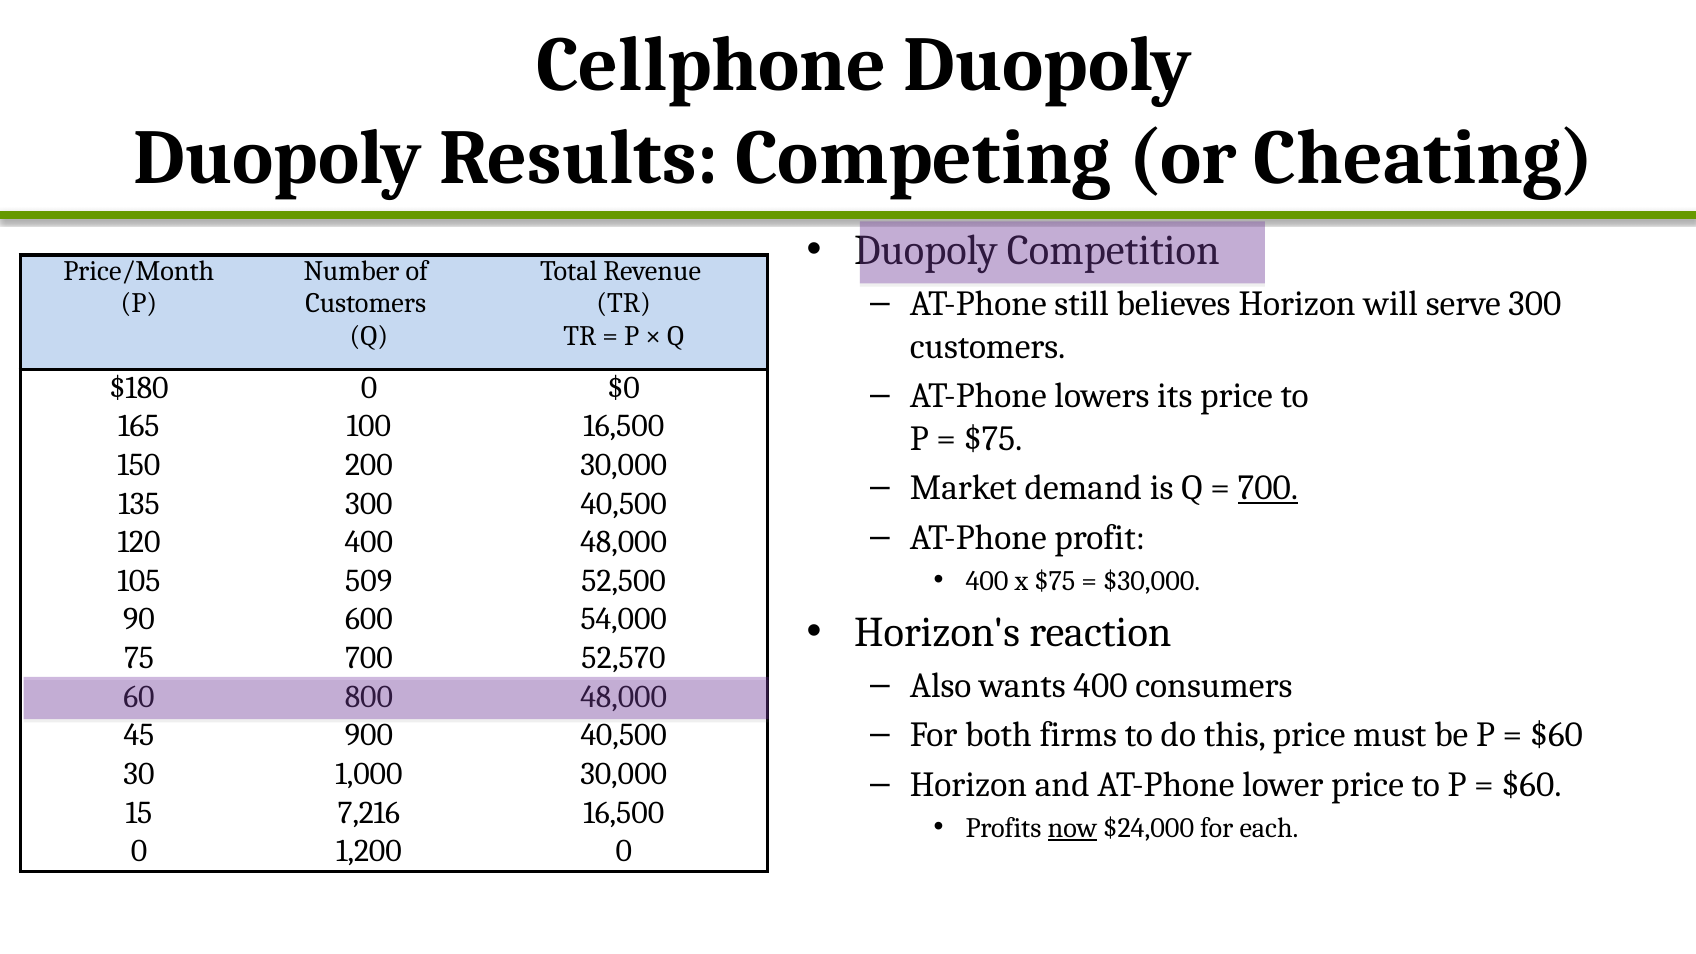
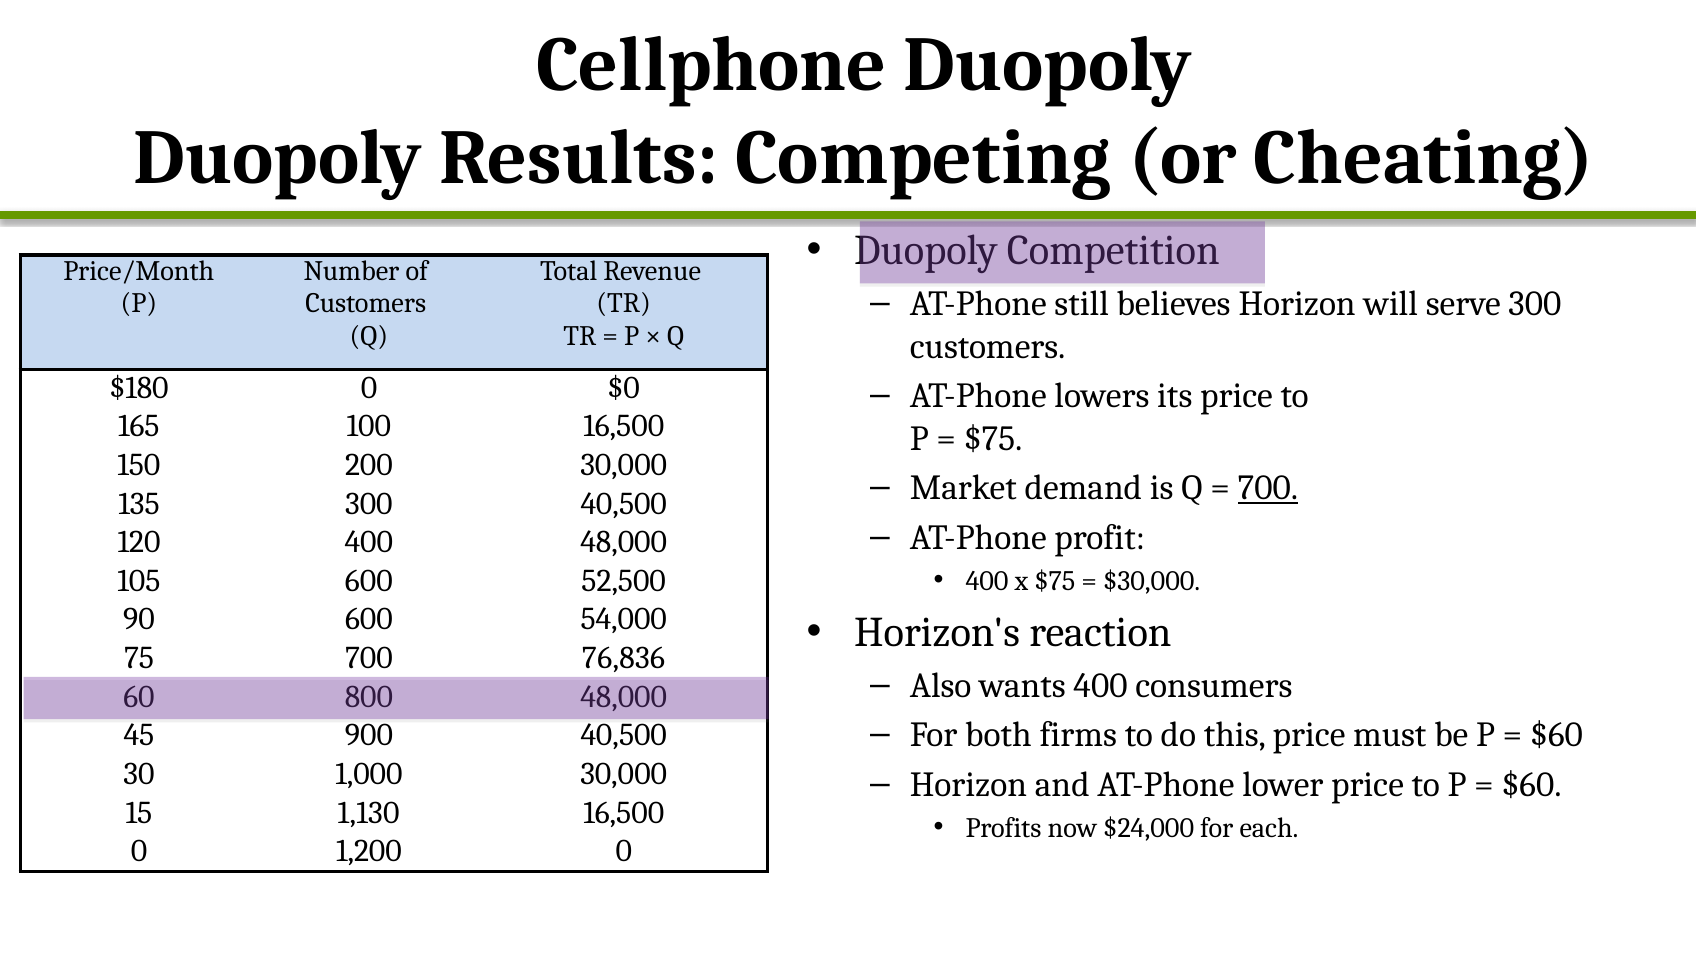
105 509: 509 -> 600
52,570: 52,570 -> 76,836
7,216: 7,216 -> 1,130
now underline: present -> none
